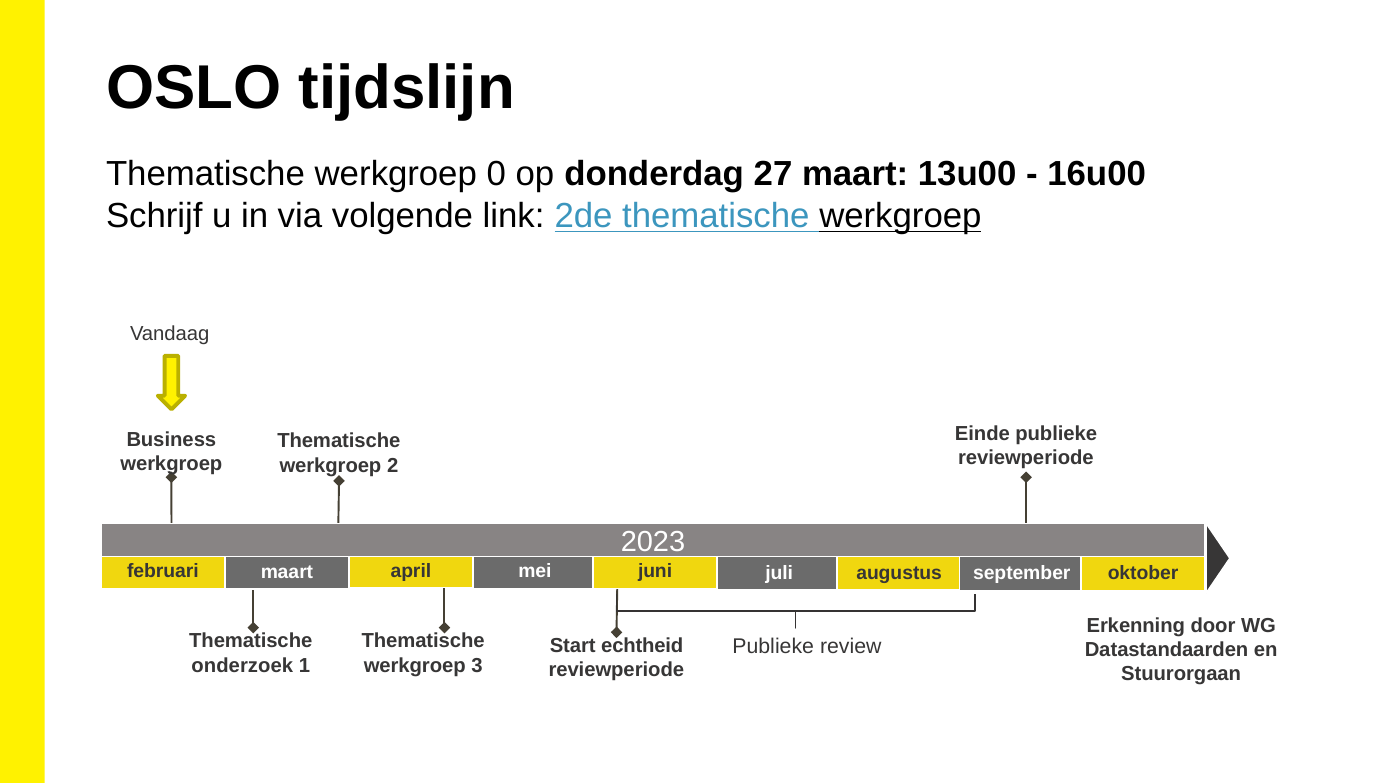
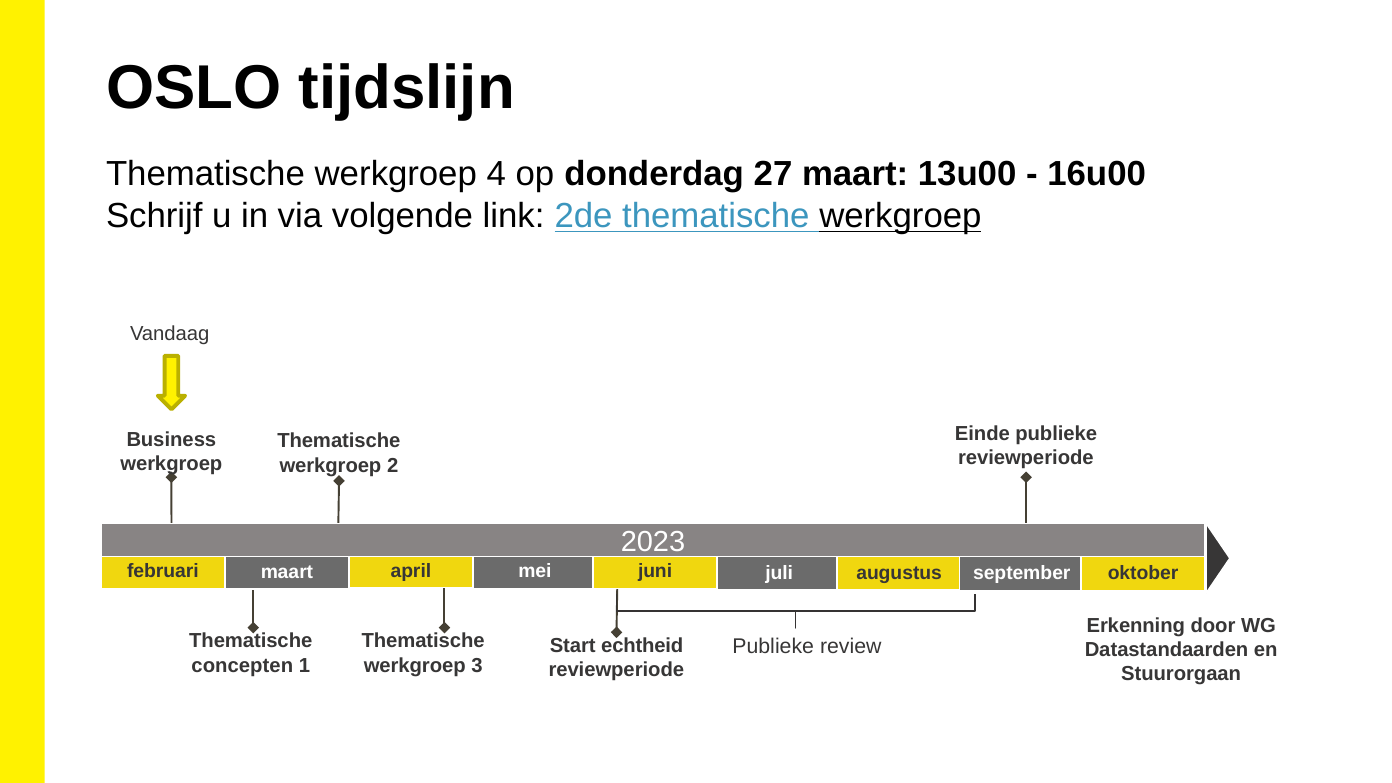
0: 0 -> 4
onderzoek: onderzoek -> concepten
